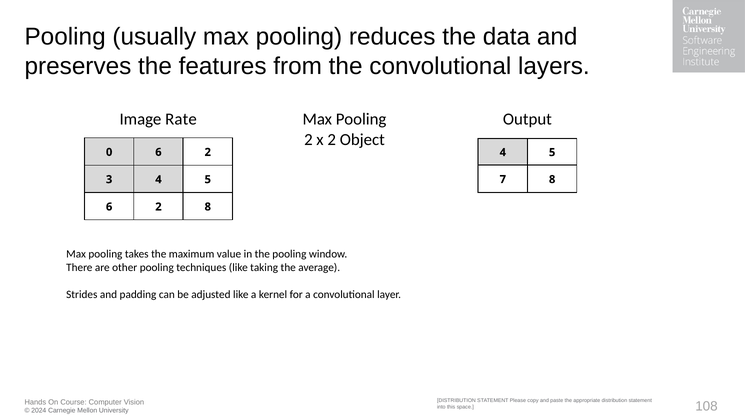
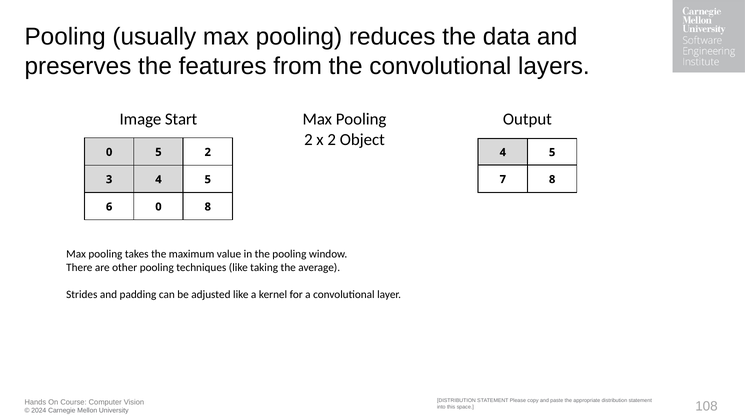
Rate: Rate -> Start
0 6: 6 -> 5
2 at (158, 207): 2 -> 0
